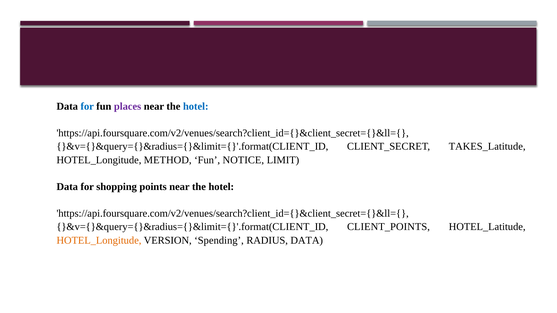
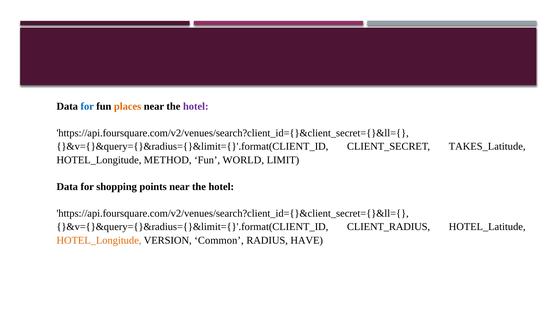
places colour: purple -> orange
hotel at (196, 106) colour: blue -> purple
NOTICE: NOTICE -> WORLD
CLIENT_POINTS: CLIENT_POINTS -> CLIENT_RADIUS
Spending: Spending -> Common
RADIUS DATA: DATA -> HAVE
